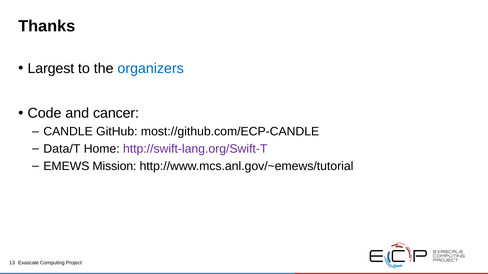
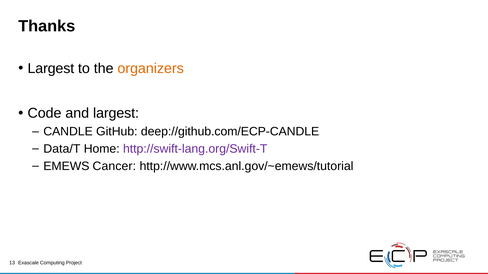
organizers colour: blue -> orange
and cancer: cancer -> largest
most://github.com/ECP-CANDLE: most://github.com/ECP-CANDLE -> deep://github.com/ECP-CANDLE
Mission: Mission -> Cancer
